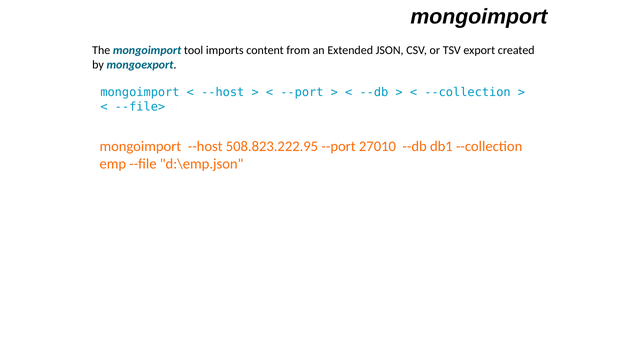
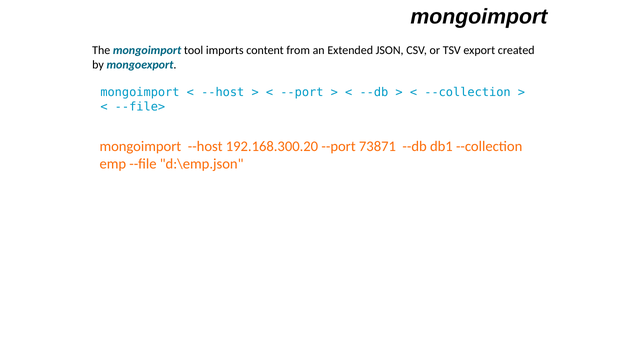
508.823.222.95: 508.823.222.95 -> 192.168.300.20
27010: 27010 -> 73871
